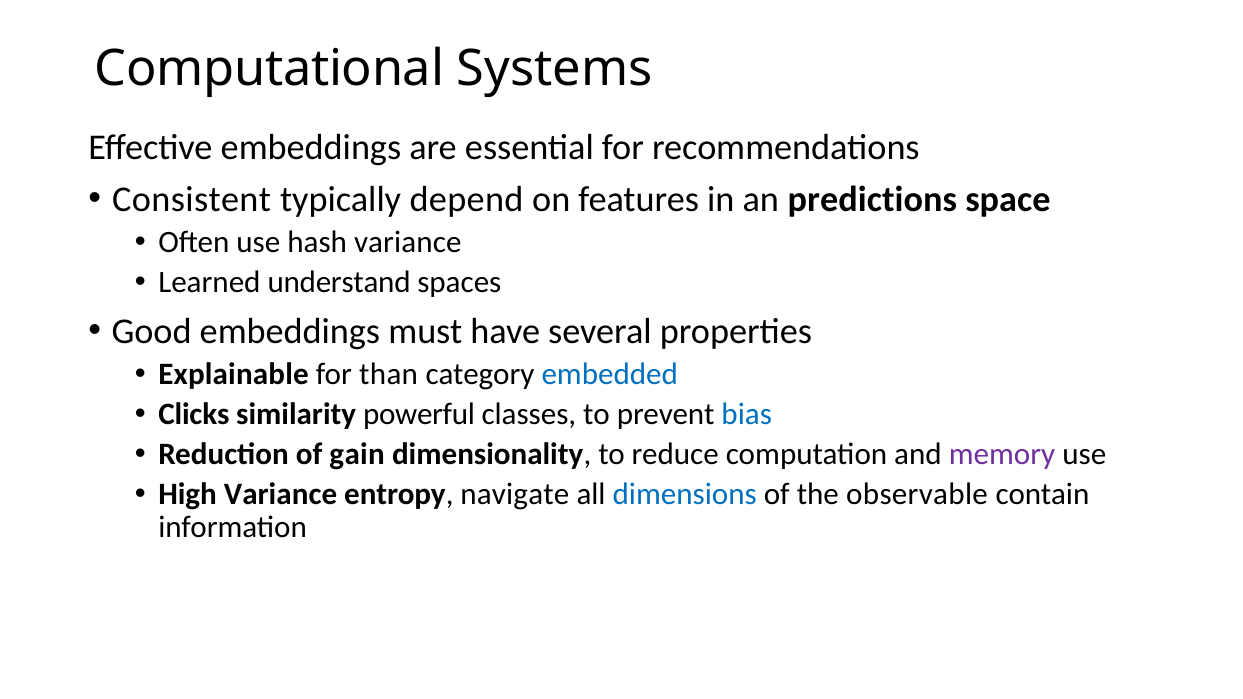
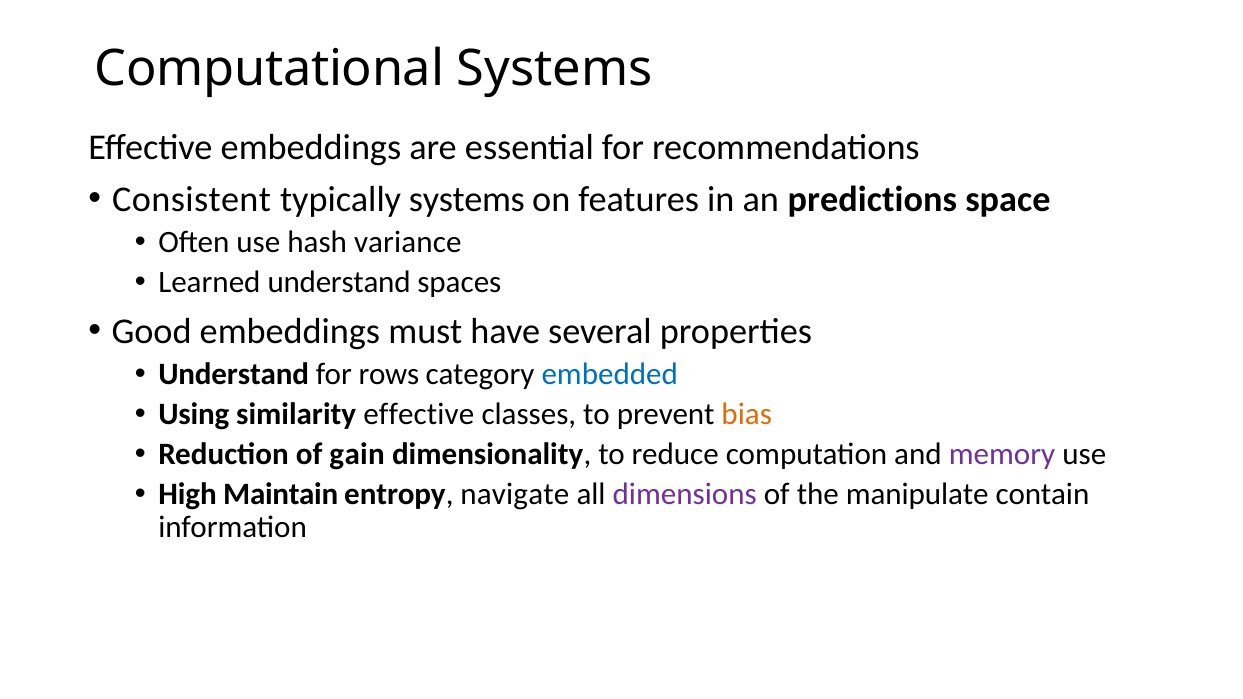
typically depend: depend -> systems
Explainable at (233, 374): Explainable -> Understand
than: than -> rows
Clicks: Clicks -> Using
similarity powerful: powerful -> effective
bias colour: blue -> orange
High Variance: Variance -> Maintain
dimensions colour: blue -> purple
observable: observable -> manipulate
